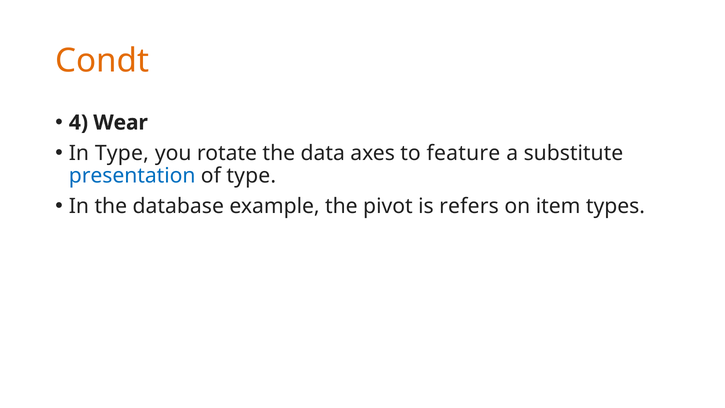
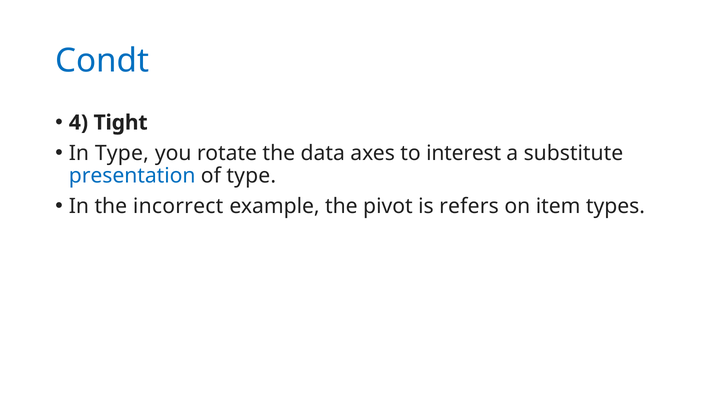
Condt colour: orange -> blue
Wear: Wear -> Tight
feature: feature -> interest
database: database -> incorrect
